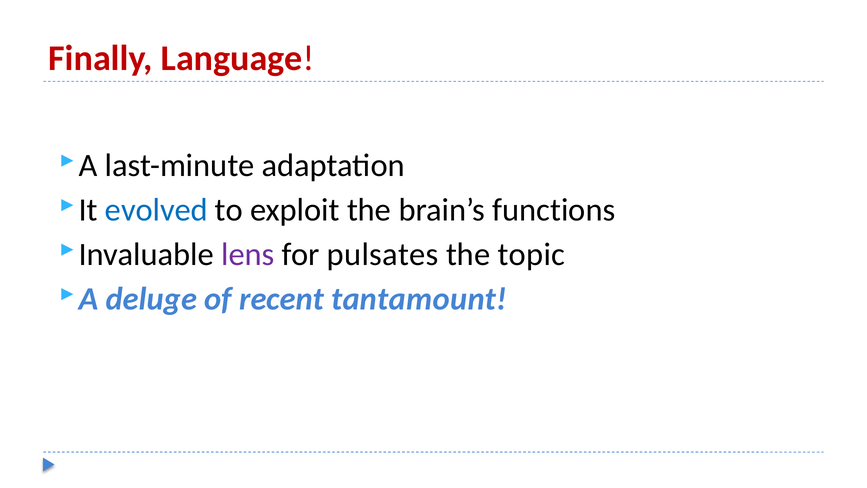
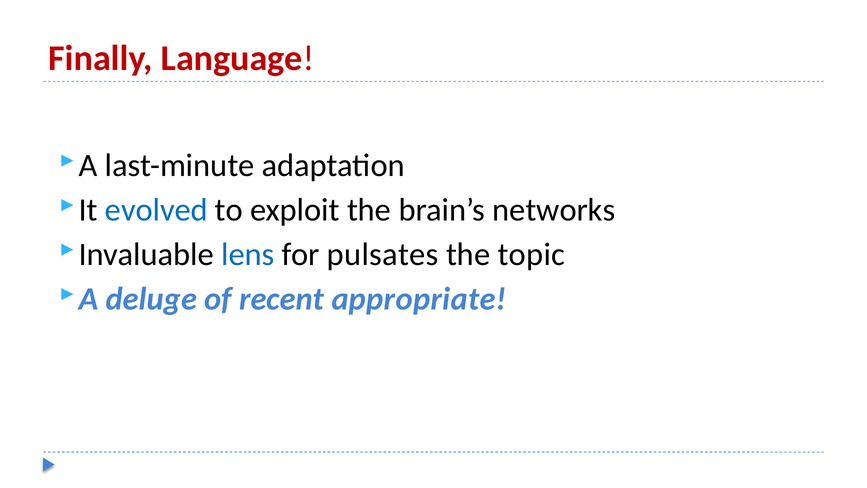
functions: functions -> networks
lens colour: purple -> blue
tantamount: tantamount -> appropriate
